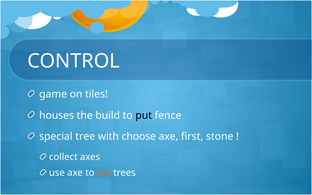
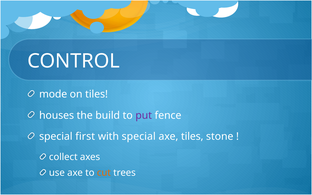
game: game -> mode
put colour: black -> purple
tree: tree -> first
with choose: choose -> special
axe first: first -> tiles
